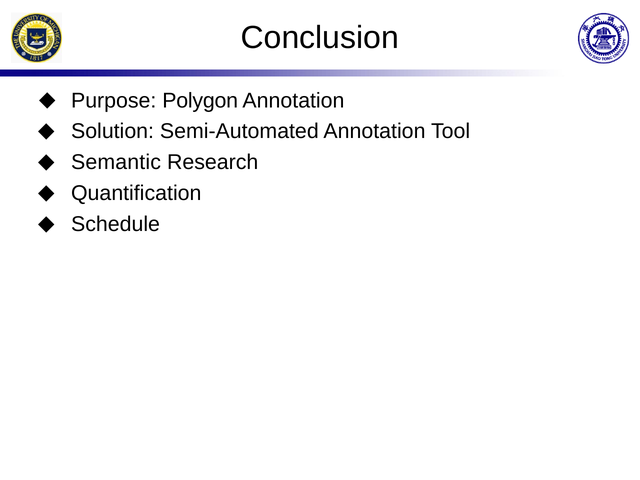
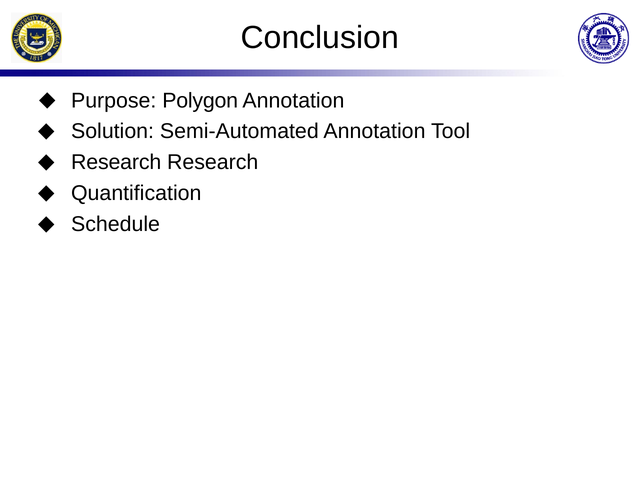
Semantic at (116, 162): Semantic -> Research
